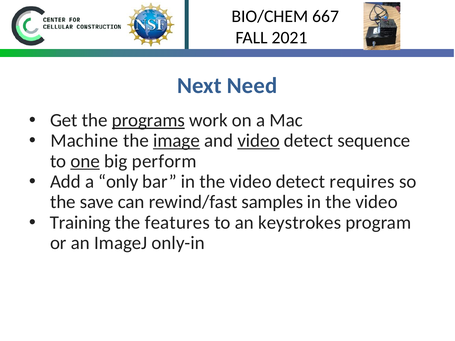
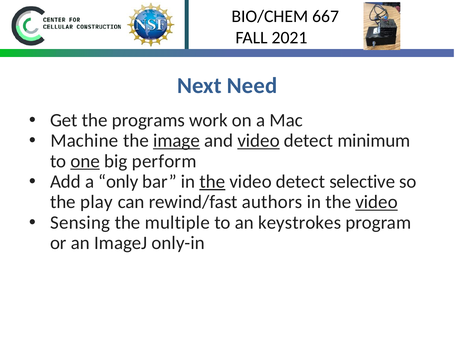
programs underline: present -> none
sequence: sequence -> minimum
the at (212, 182) underline: none -> present
requires: requires -> selective
save: save -> play
samples: samples -> authors
video at (377, 202) underline: none -> present
Training: Training -> Sensing
features: features -> multiple
